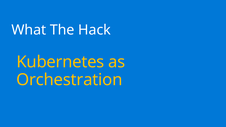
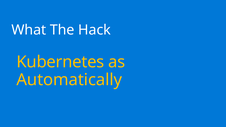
Orchestration: Orchestration -> Automatically
